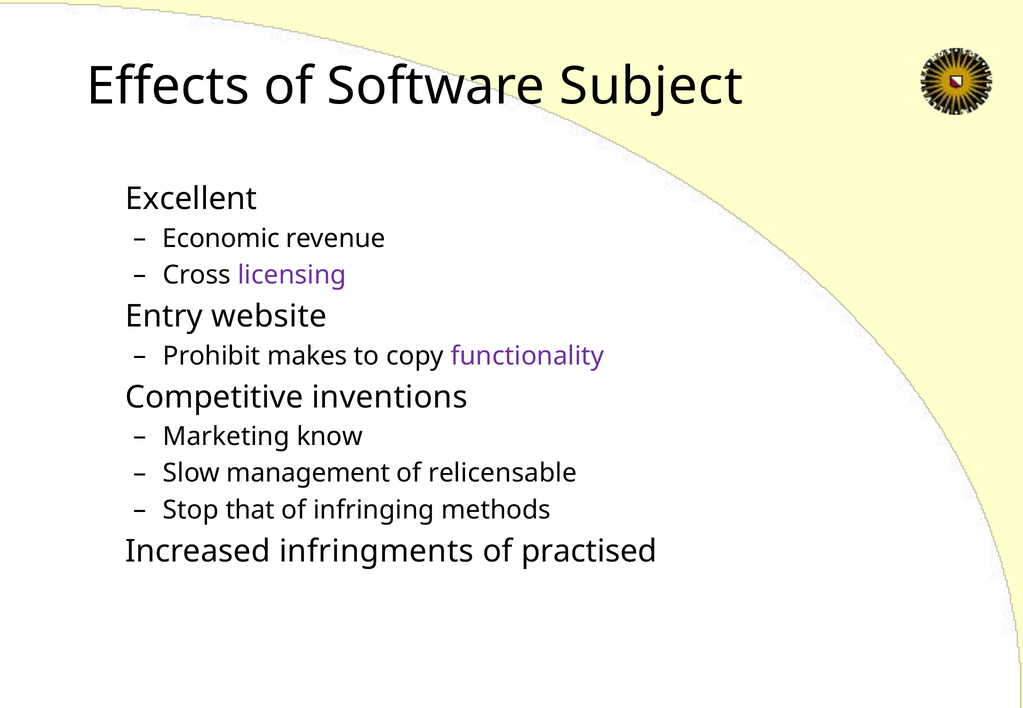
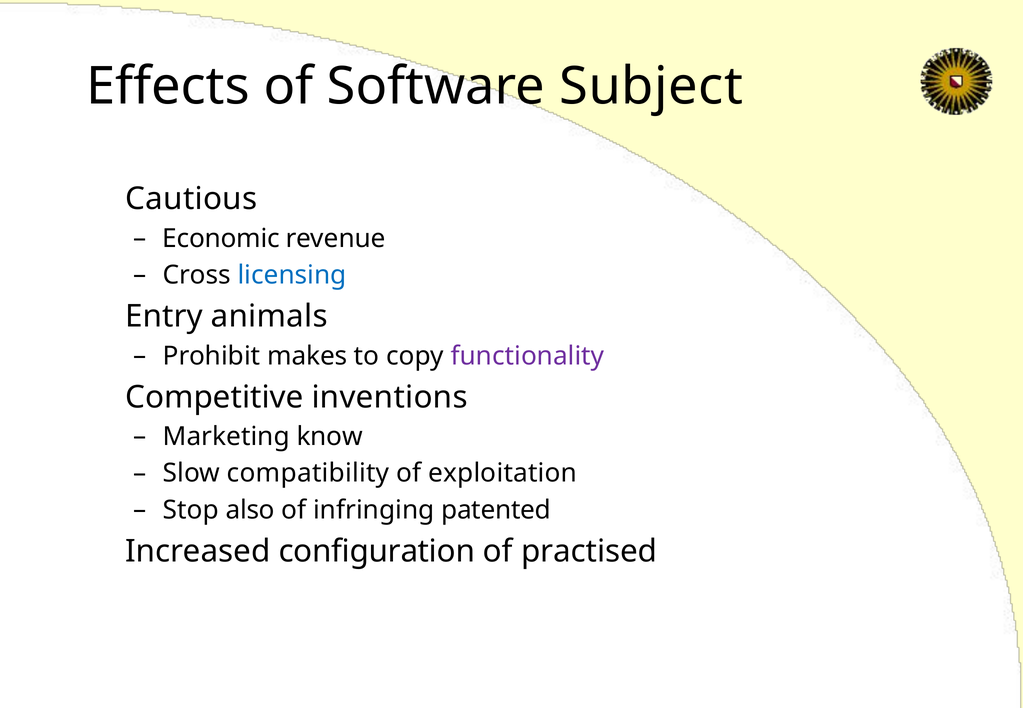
Excellent: Excellent -> Cautious
licensing colour: purple -> blue
website: website -> animals
management: management -> compatibility
relicensable: relicensable -> exploitation
that: that -> also
methods: methods -> patented
infringments: infringments -> configuration
